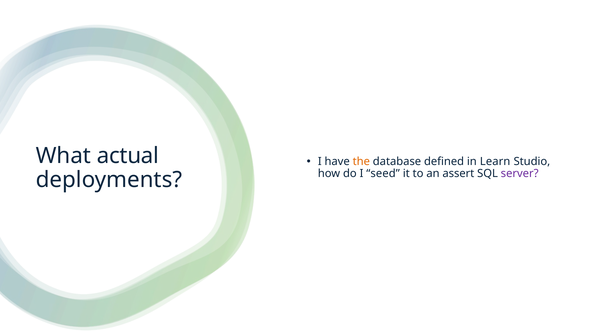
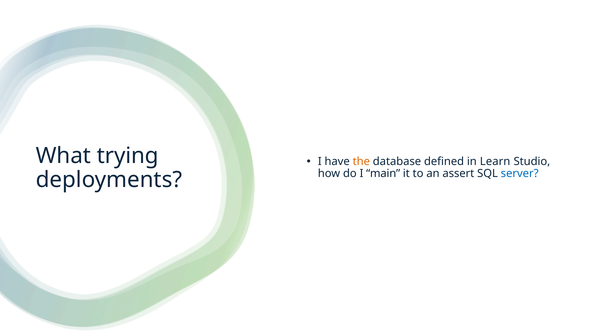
actual: actual -> trying
seed: seed -> main
server colour: purple -> blue
